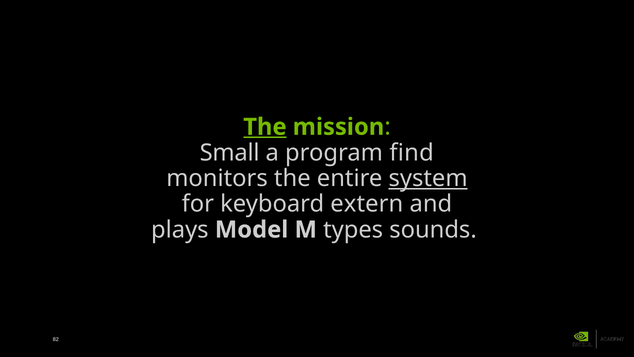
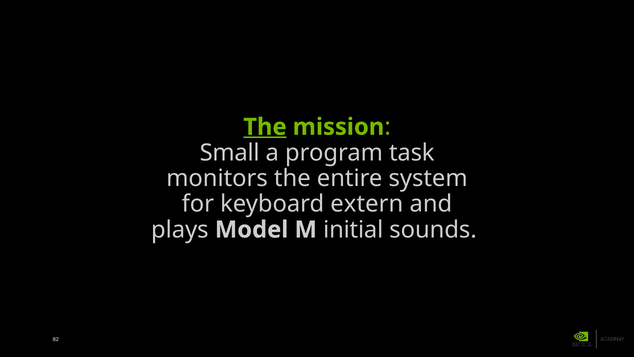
find: find -> task
system underline: present -> none
types: types -> initial
